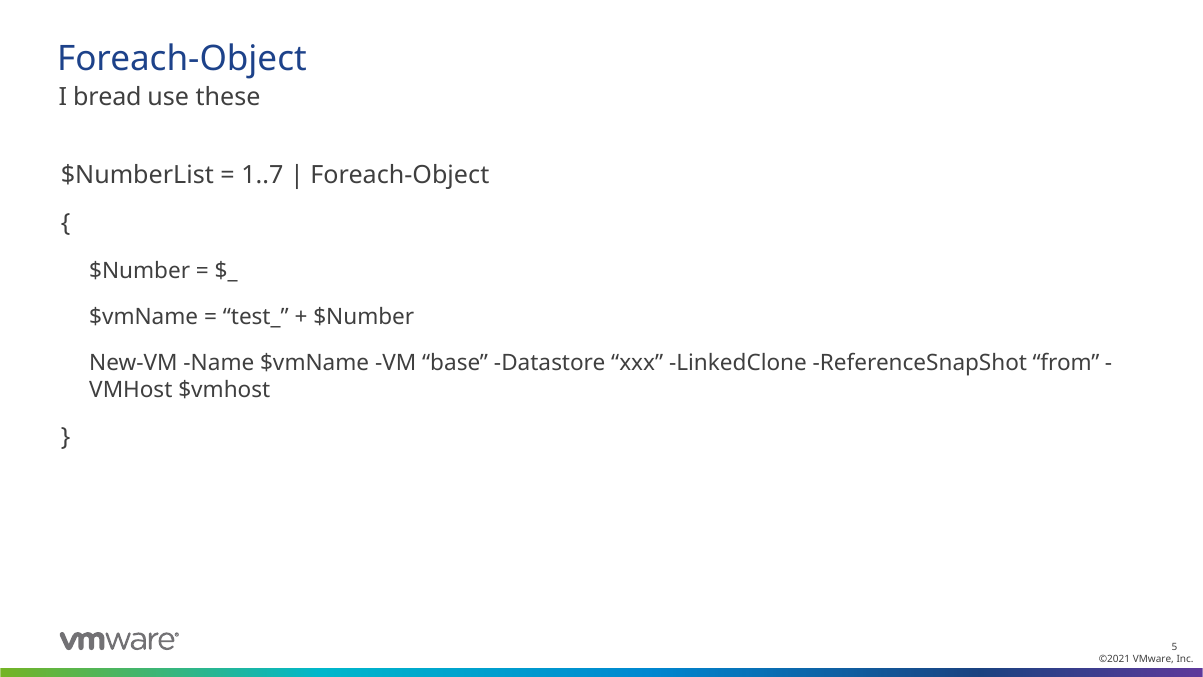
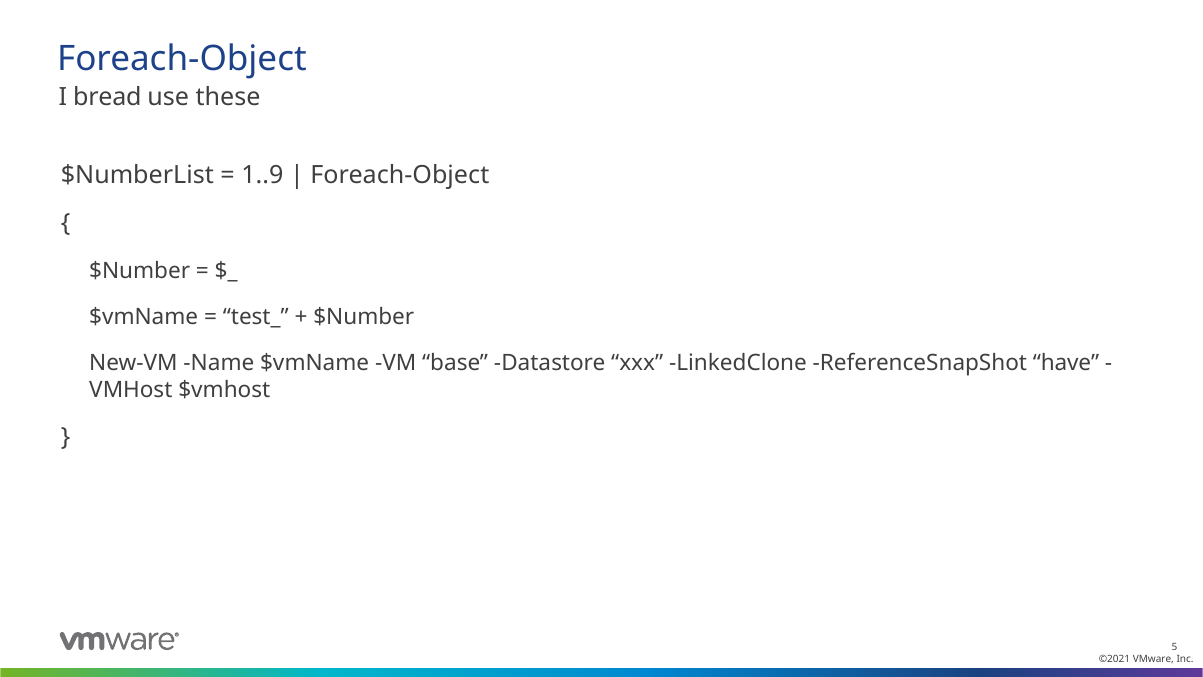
1..7: 1..7 -> 1..9
from: from -> have
